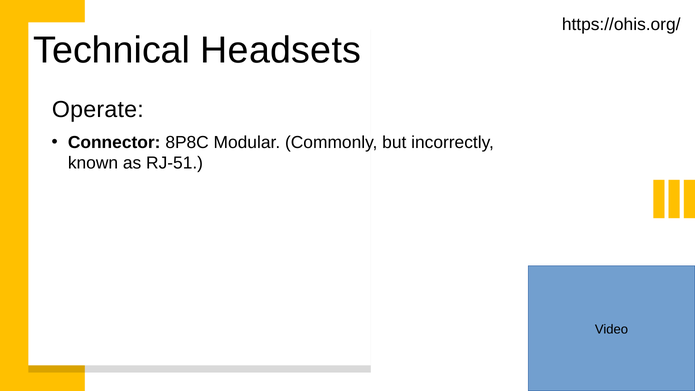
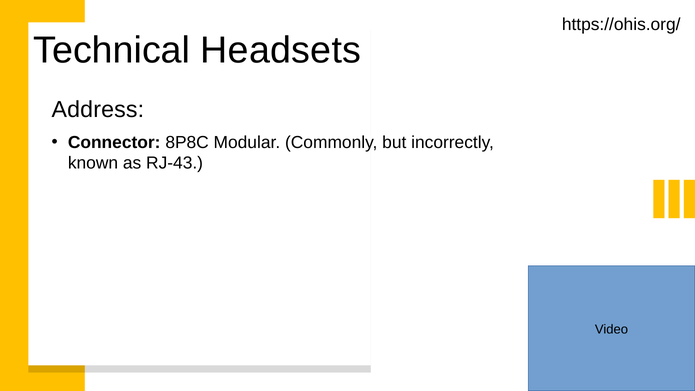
Operate: Operate -> Address
RJ-51: RJ-51 -> RJ-43
